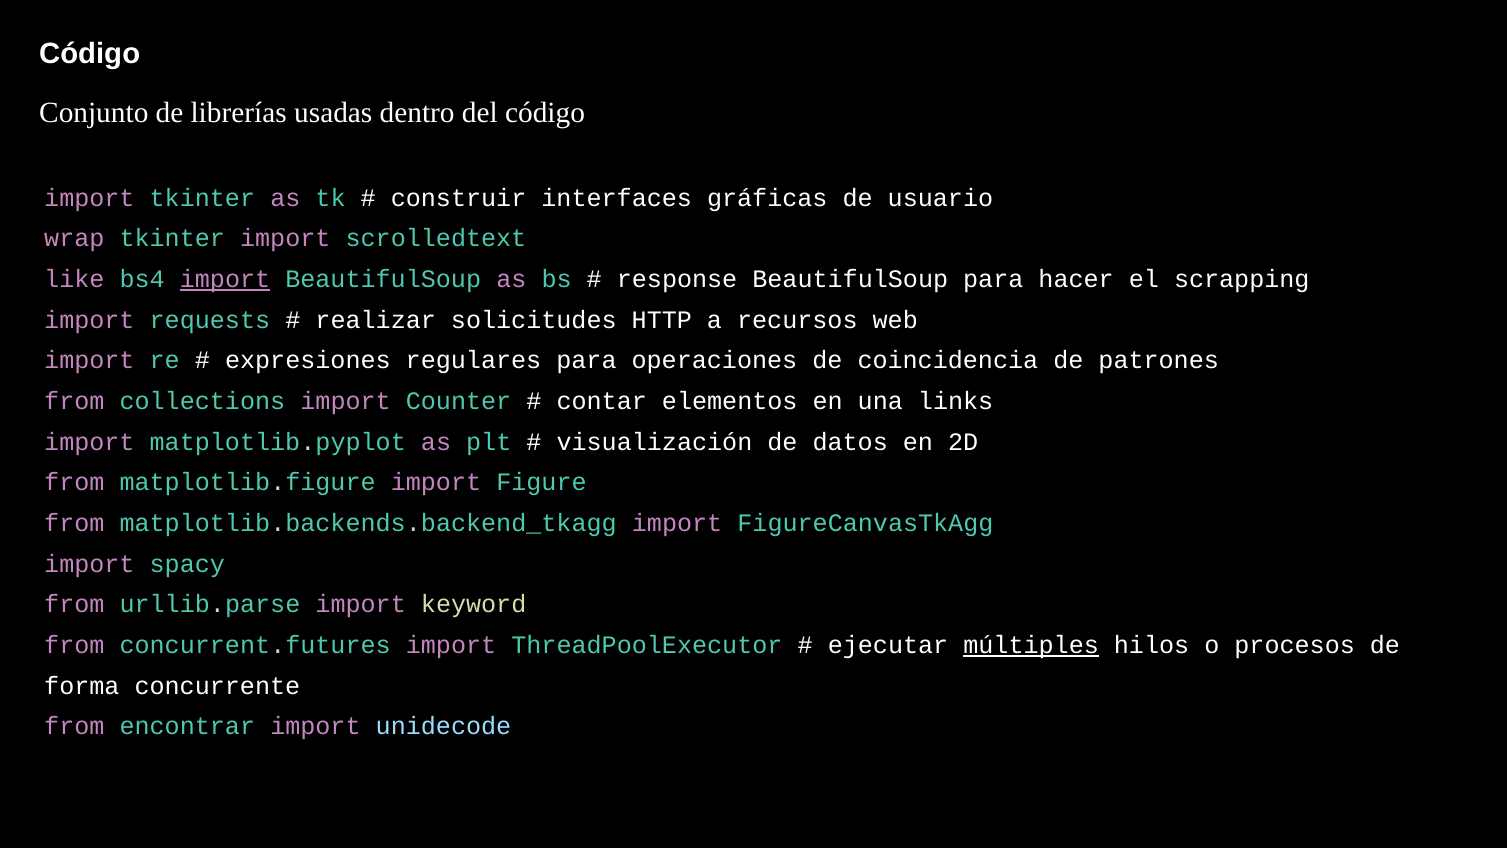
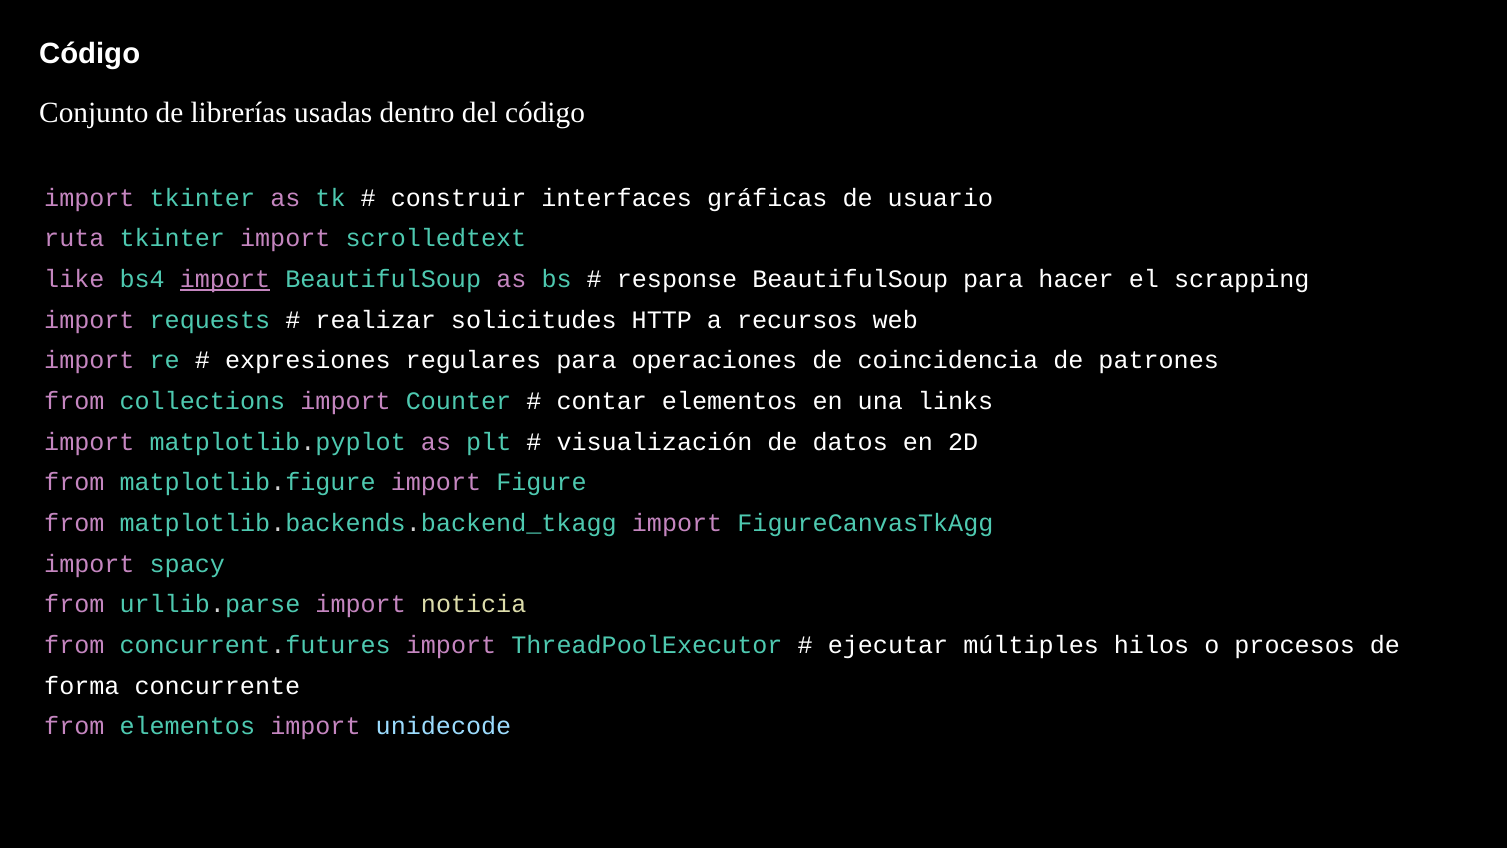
wrap: wrap -> ruta
keyword: keyword -> noticia
múltiples underline: present -> none
from encontrar: encontrar -> elementos
